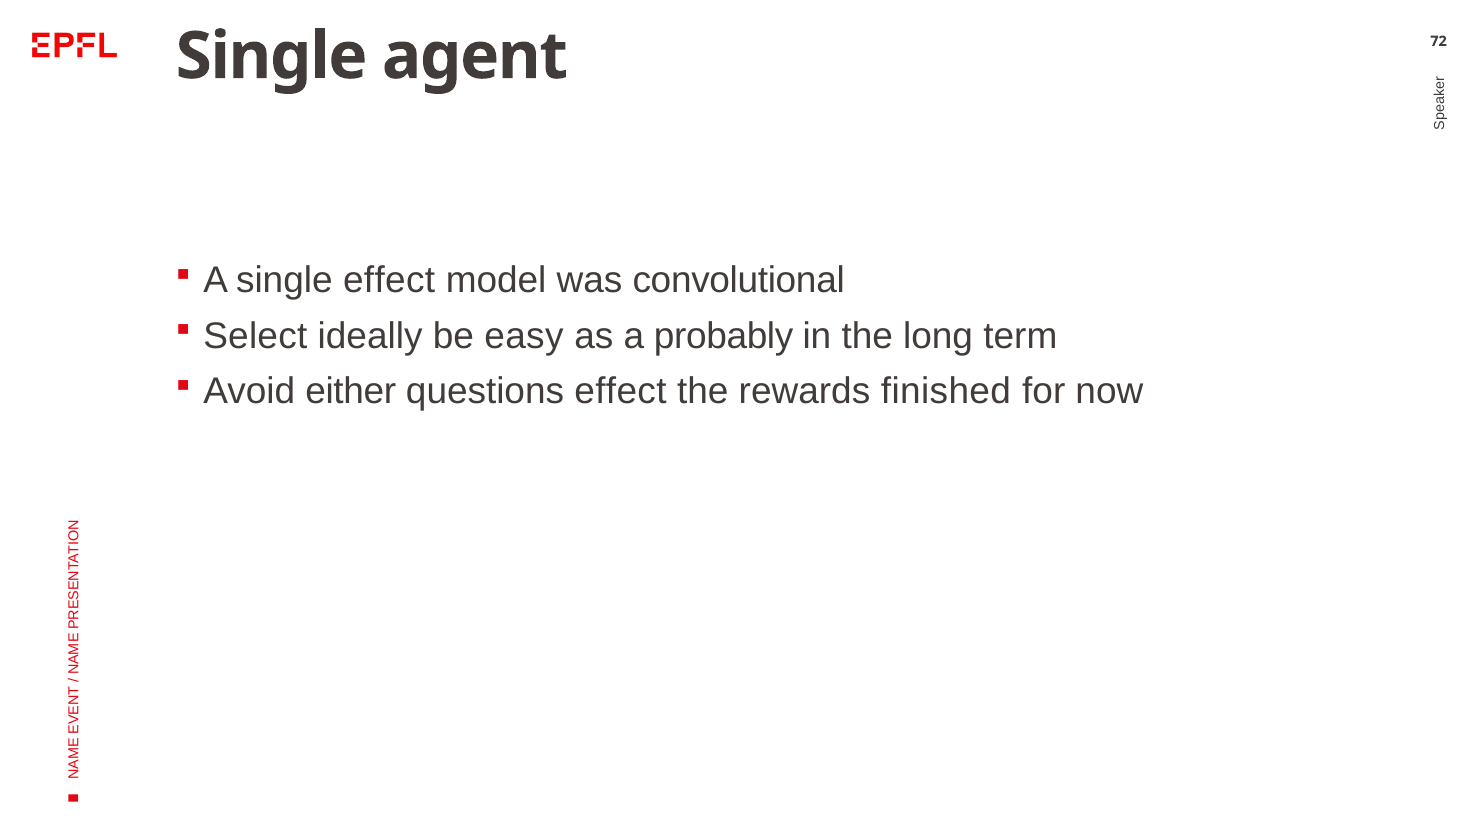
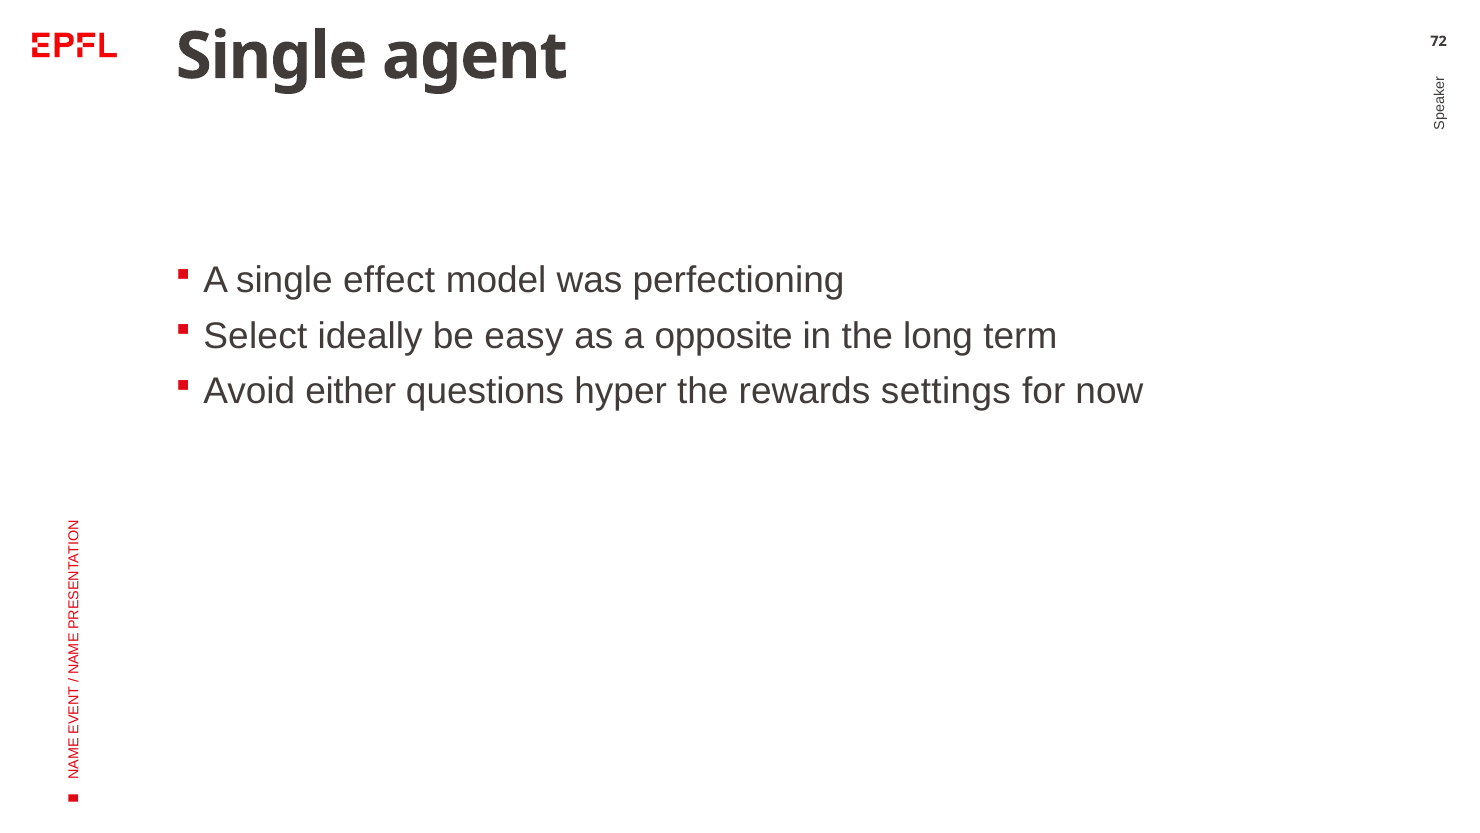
convolutional: convolutional -> perfectioning
probably: probably -> opposite
questions effect: effect -> hyper
finished: finished -> settings
